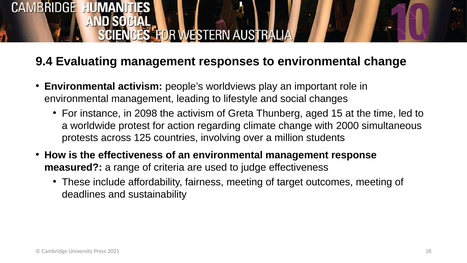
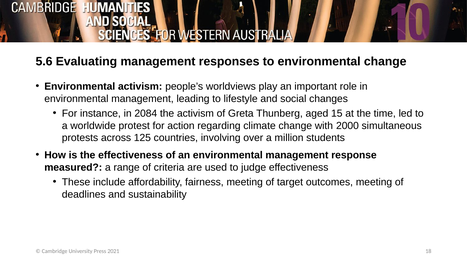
9.4: 9.4 -> 5.6
2098: 2098 -> 2084
